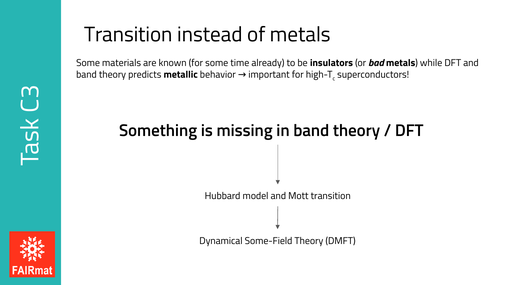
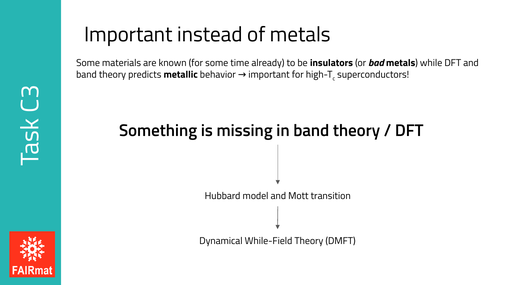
Transition at (128, 35): Transition -> Important
Some-Field: Some-Field -> While-Field
